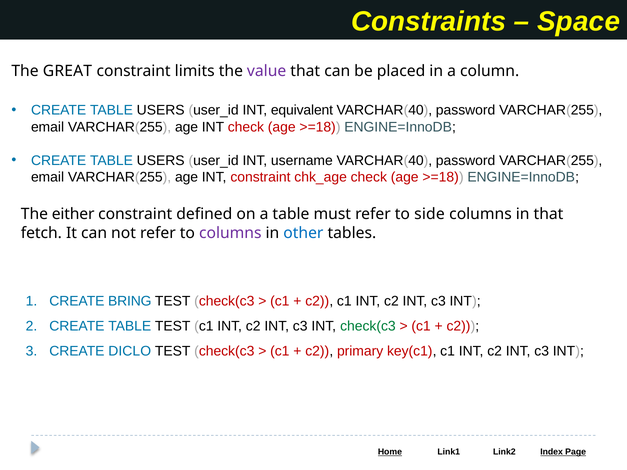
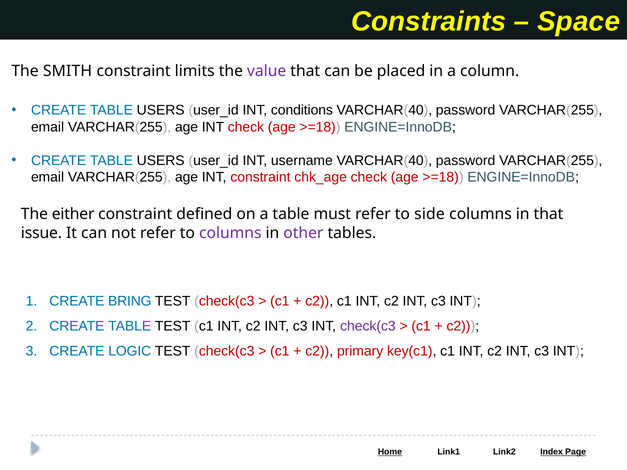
GREAT: GREAT -> SMITH
equivalent: equivalent -> conditions
fetch: fetch -> issue
other colour: blue -> purple
check(c3 at (368, 326) colour: green -> purple
DICLO: DICLO -> LOGIC
